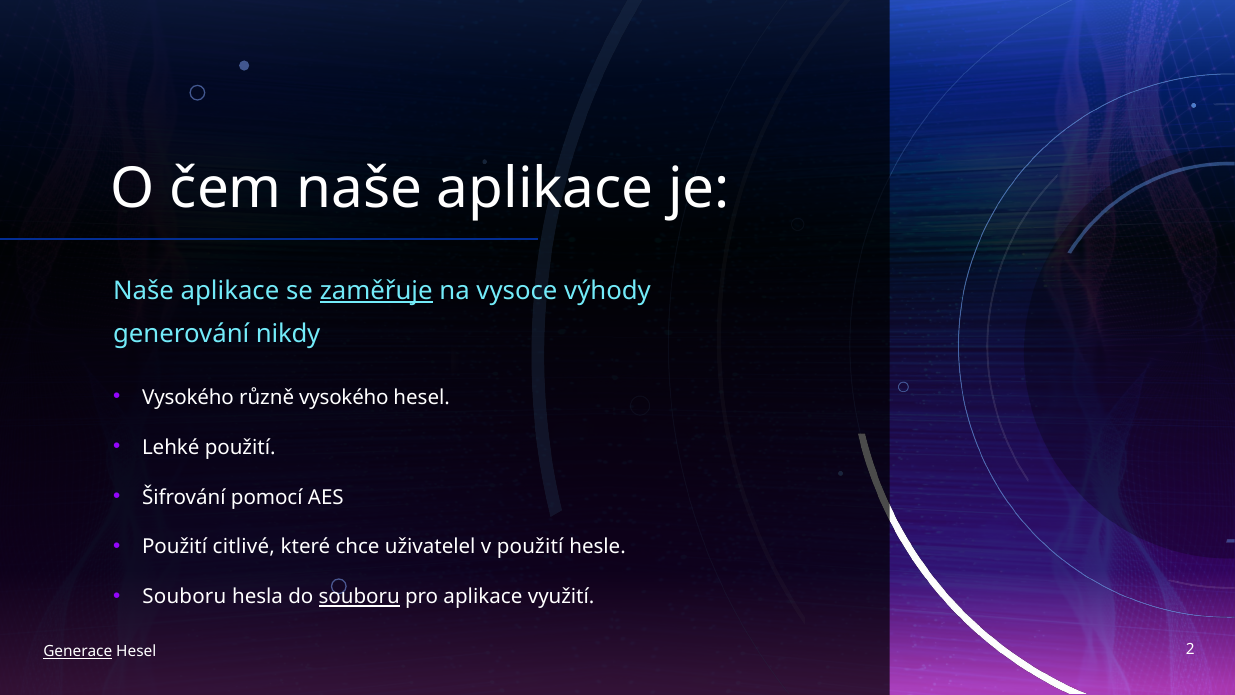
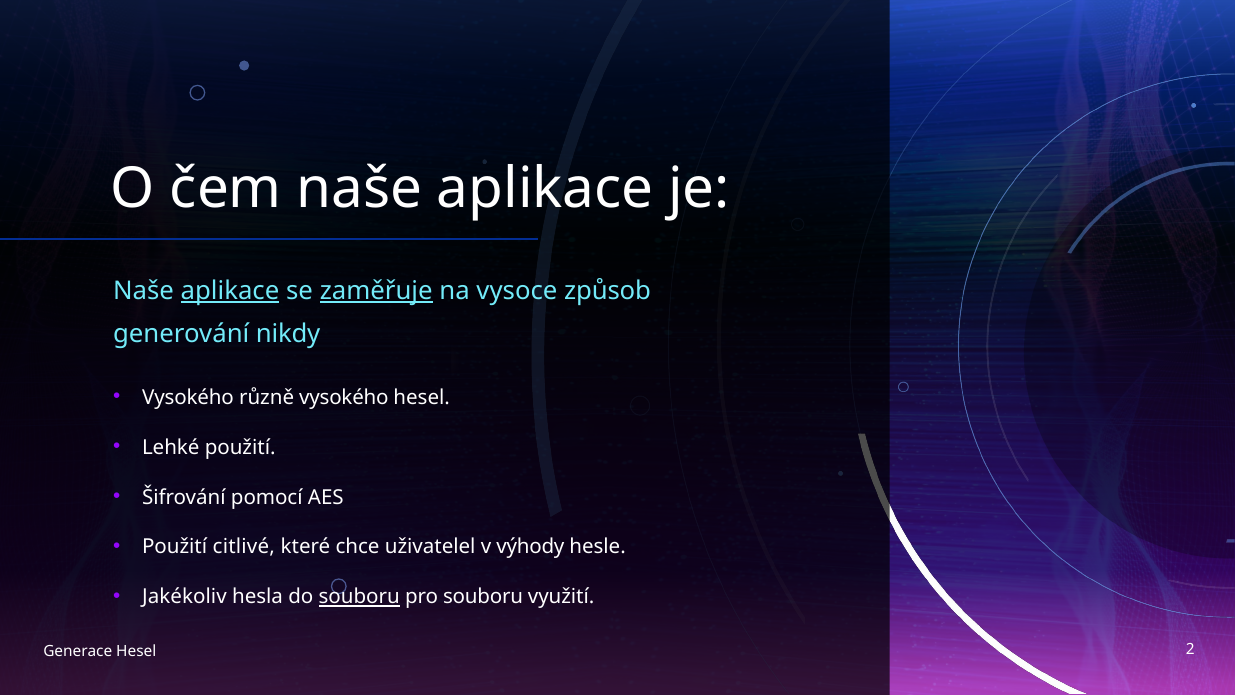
aplikace at (230, 291) underline: none -> present
výhody: výhody -> způsob
v použití: použití -> výhody
Souboru at (184, 597): Souboru -> Jakékoliv
pro aplikace: aplikace -> souboru
Generace underline: present -> none
